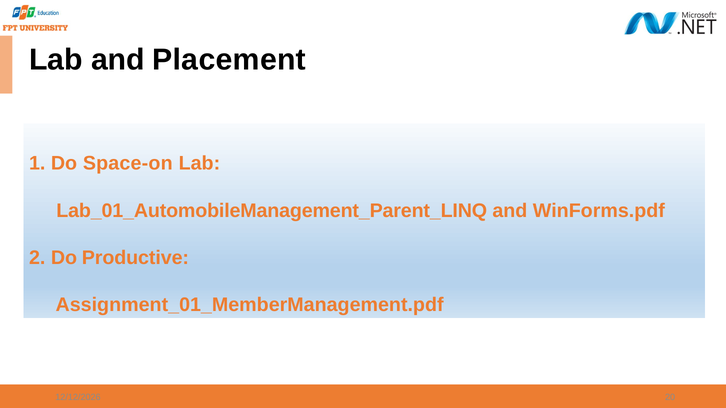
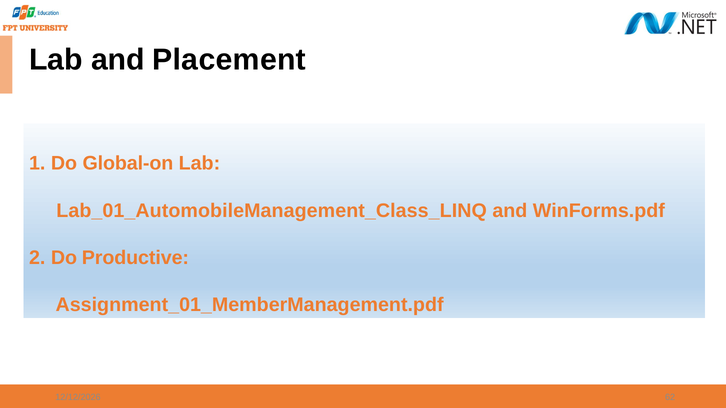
Space-on: Space-on -> Global-on
Lab_01_AutomobileManagement_Parent_LINQ: Lab_01_AutomobileManagement_Parent_LINQ -> Lab_01_AutomobileManagement_Class_LINQ
20: 20 -> 62
